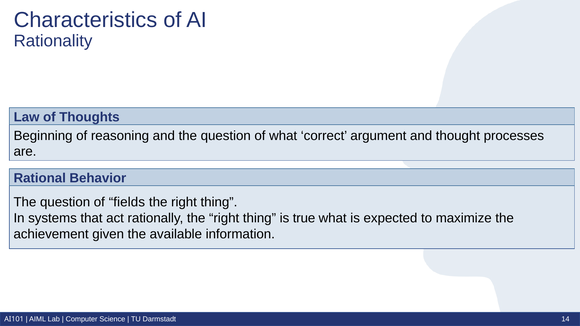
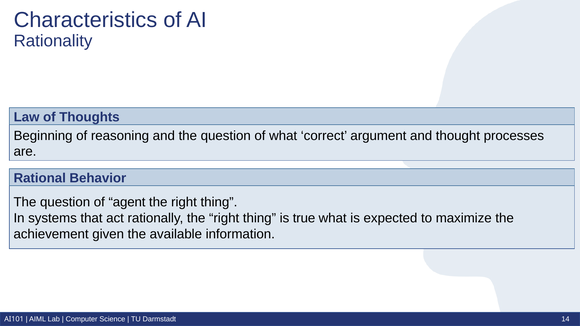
fields: fields -> agent
